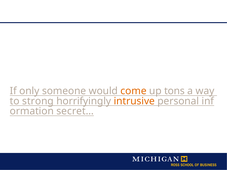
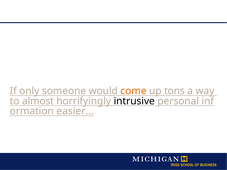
strong: strong -> almost
intrusive colour: orange -> black
secret…: secret… -> easier…
